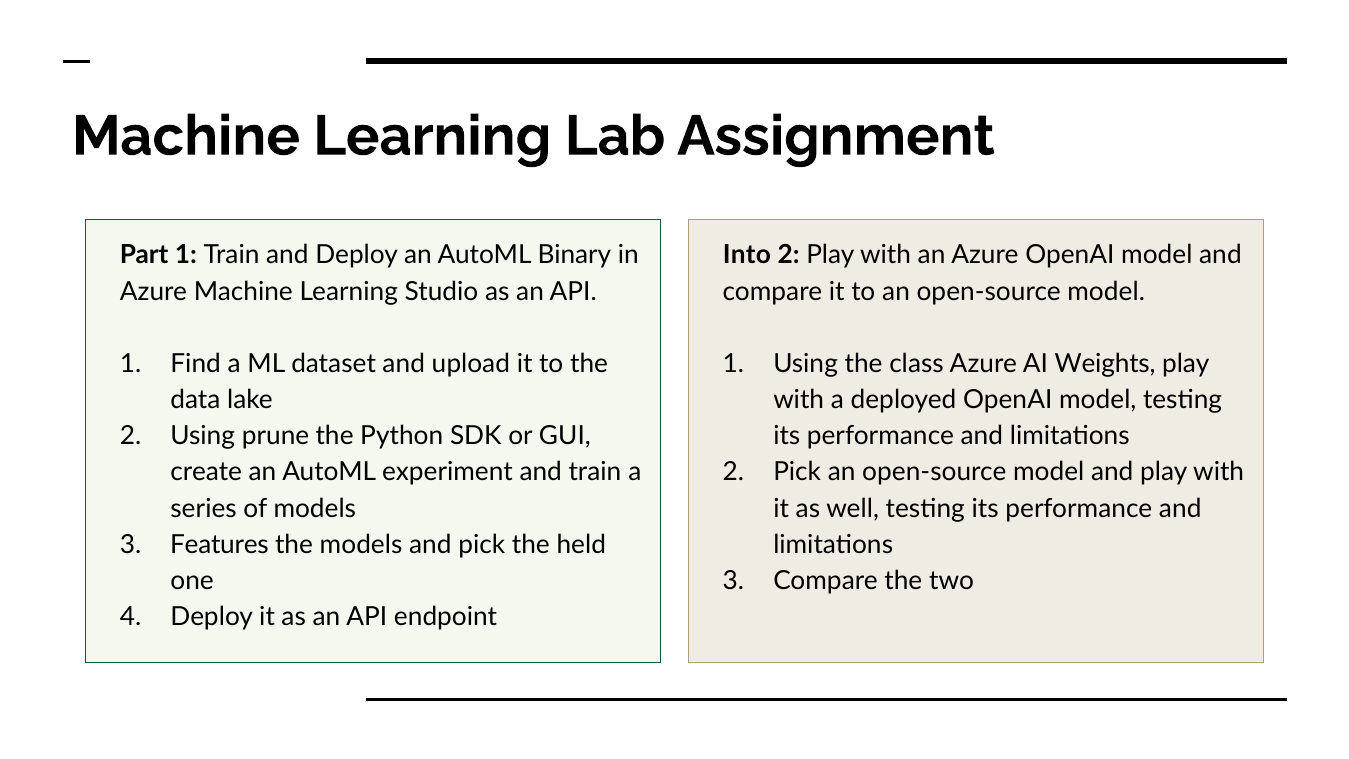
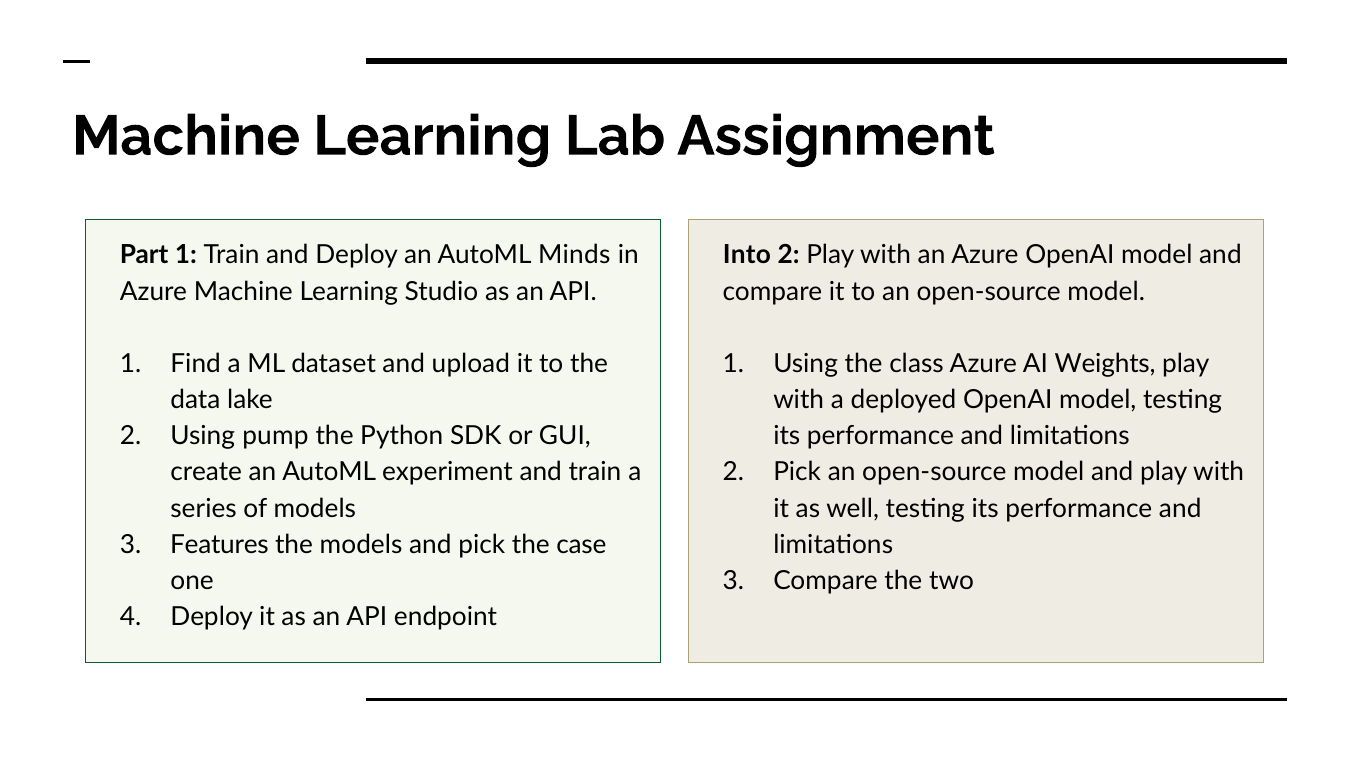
Binary: Binary -> Minds
prune: prune -> pump
held: held -> case
